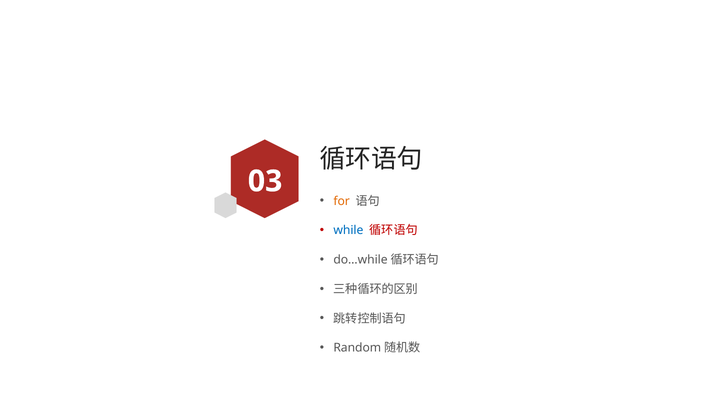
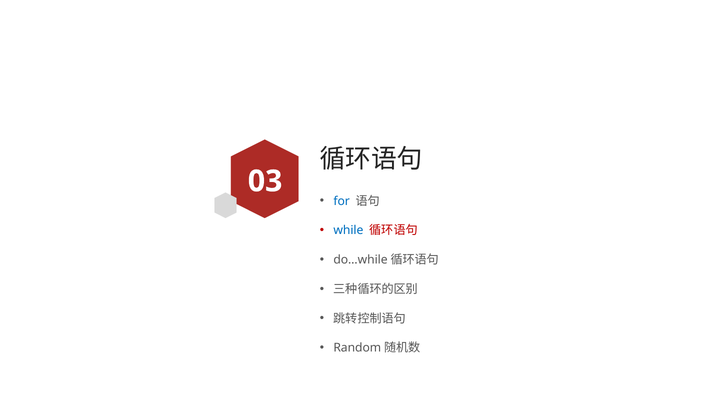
for colour: orange -> blue
